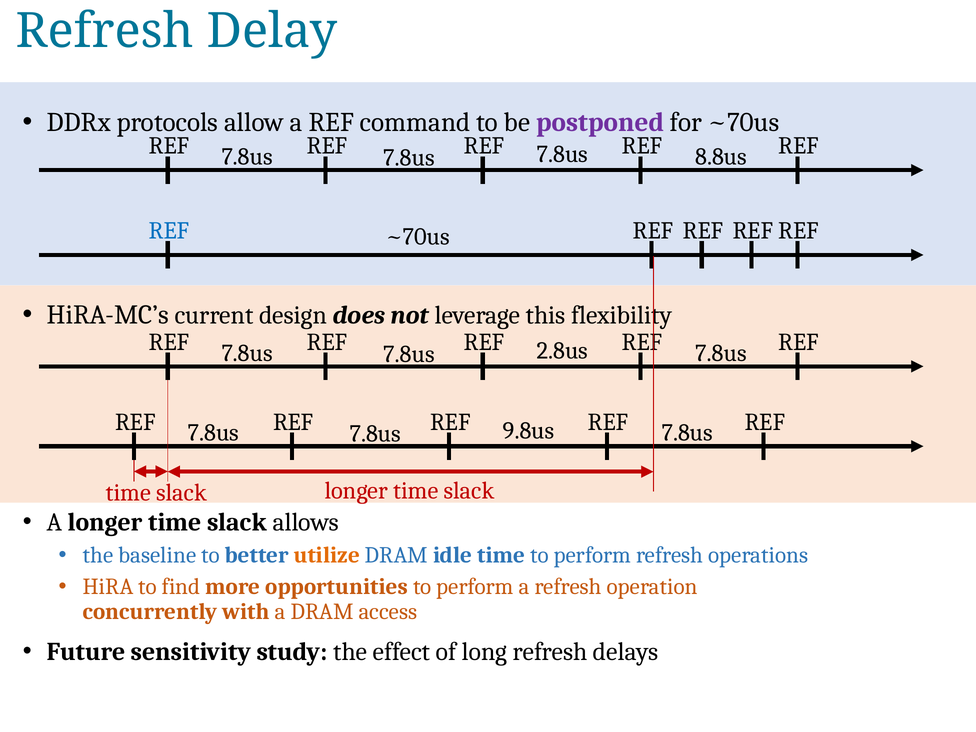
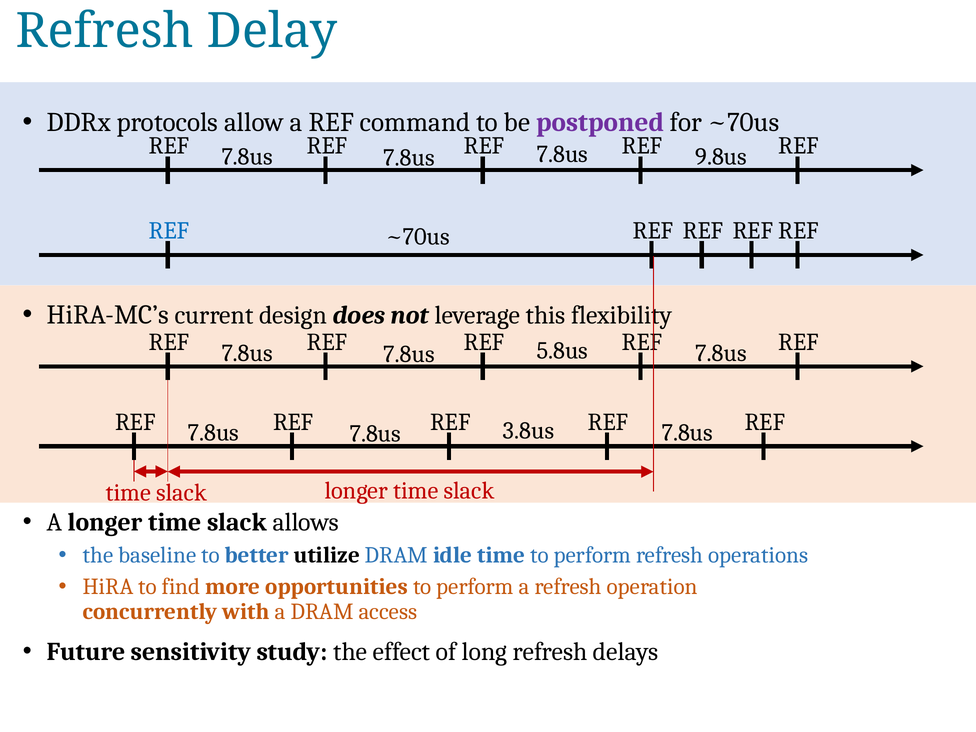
8.8us: 8.8us -> 9.8us
2.8us: 2.8us -> 5.8us
9.8us: 9.8us -> 3.8us
utilize colour: orange -> black
